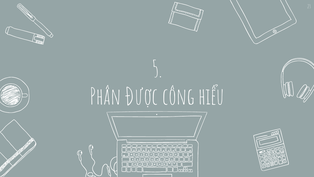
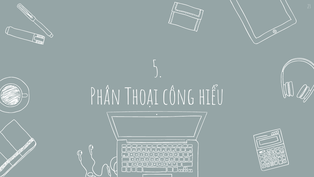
Được: Được -> Thoại
